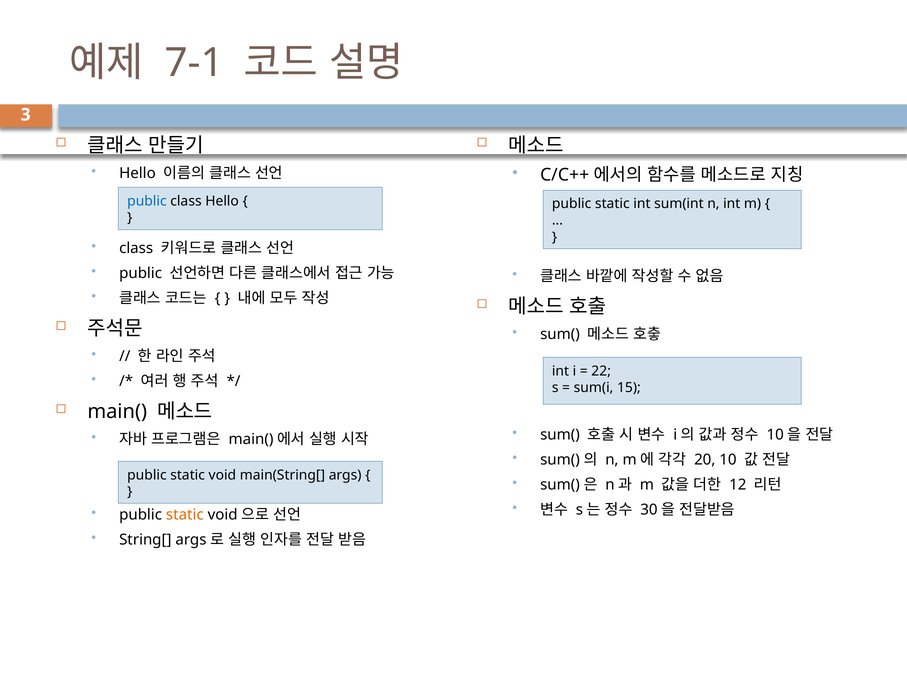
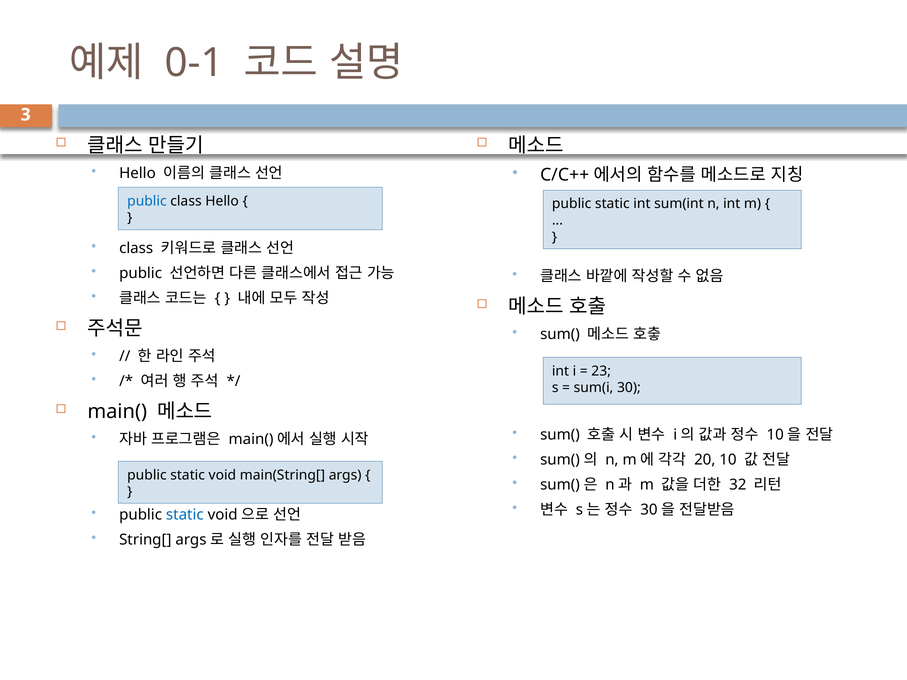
7-1: 7-1 -> 0-1
22: 22 -> 23
15: 15 -> 30
12: 12 -> 32
static at (185, 515) colour: orange -> blue
